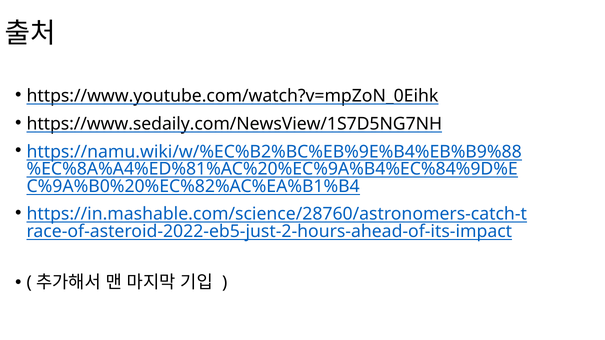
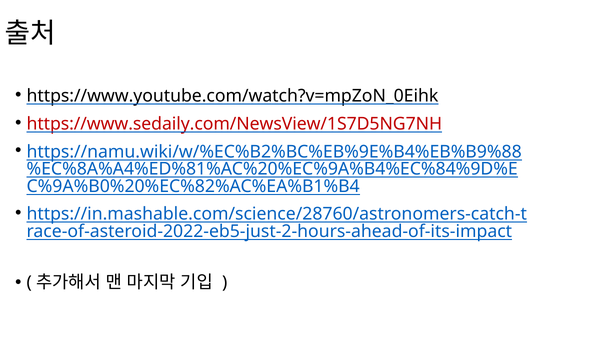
https://www.sedaily.com/NewsView/1S7D5NG7NH colour: black -> red
